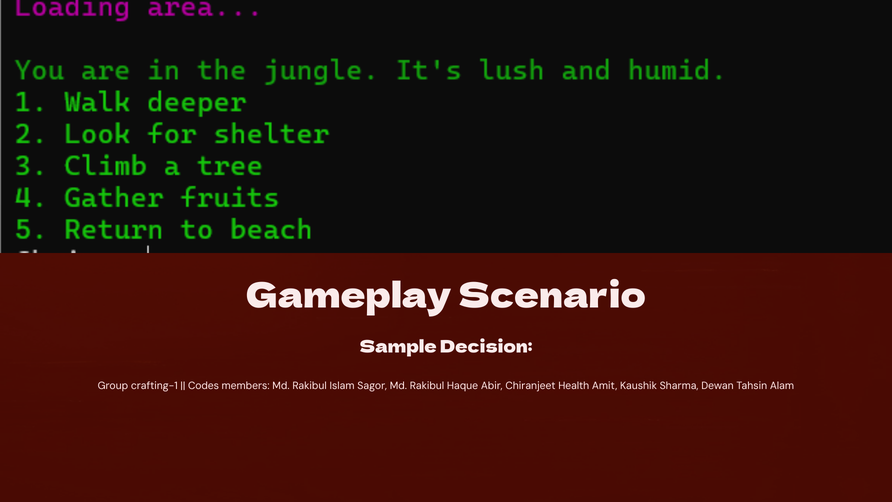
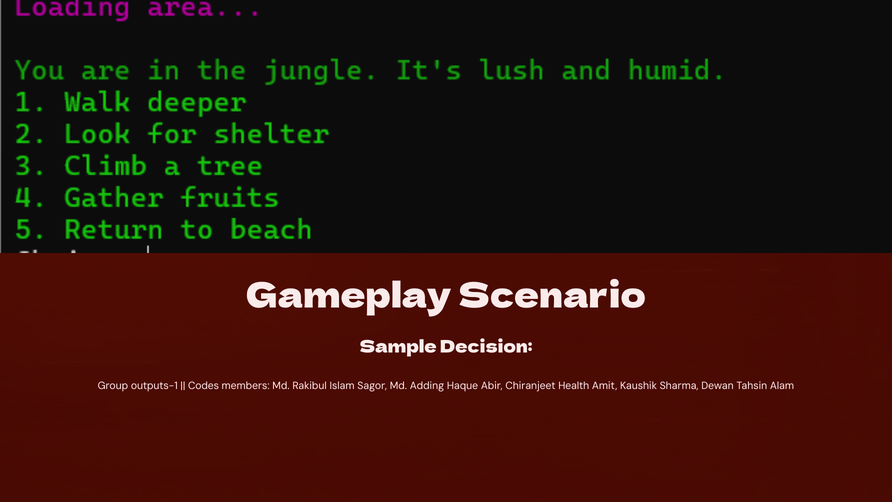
crafting-1: crafting-1 -> outputs-1
Sagor Md Rakibul: Rakibul -> Adding
